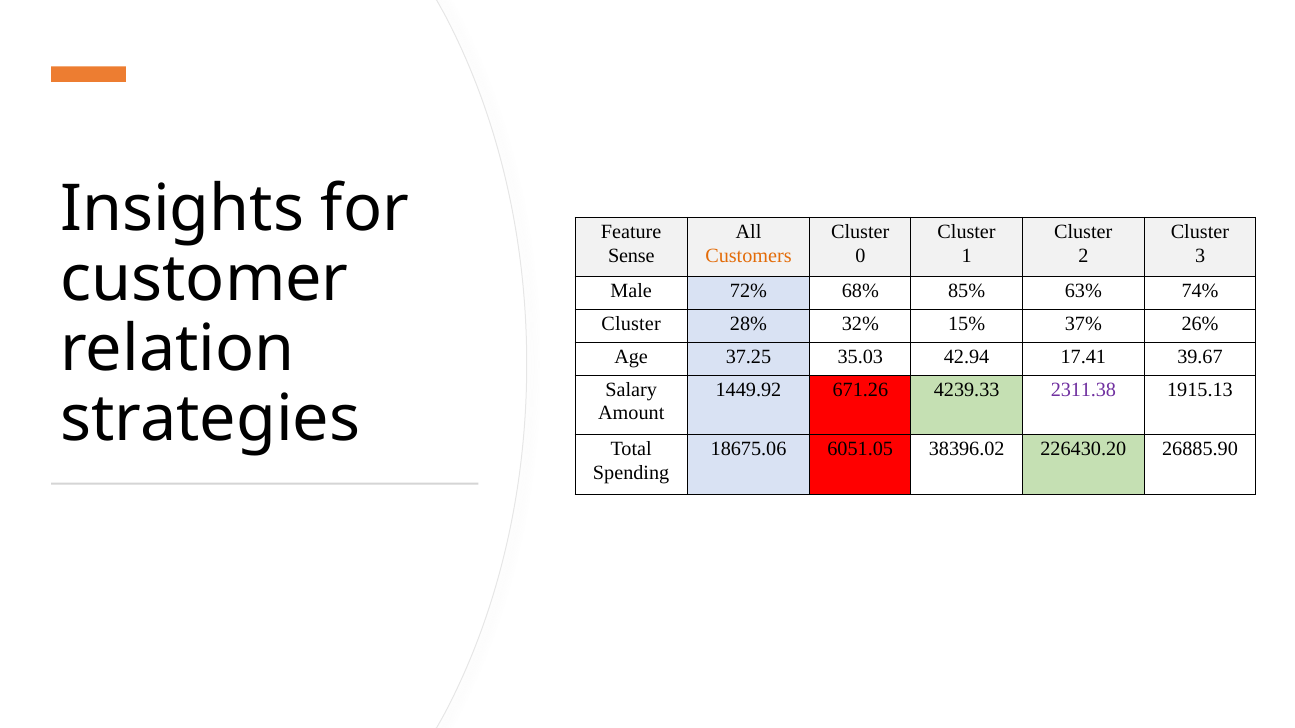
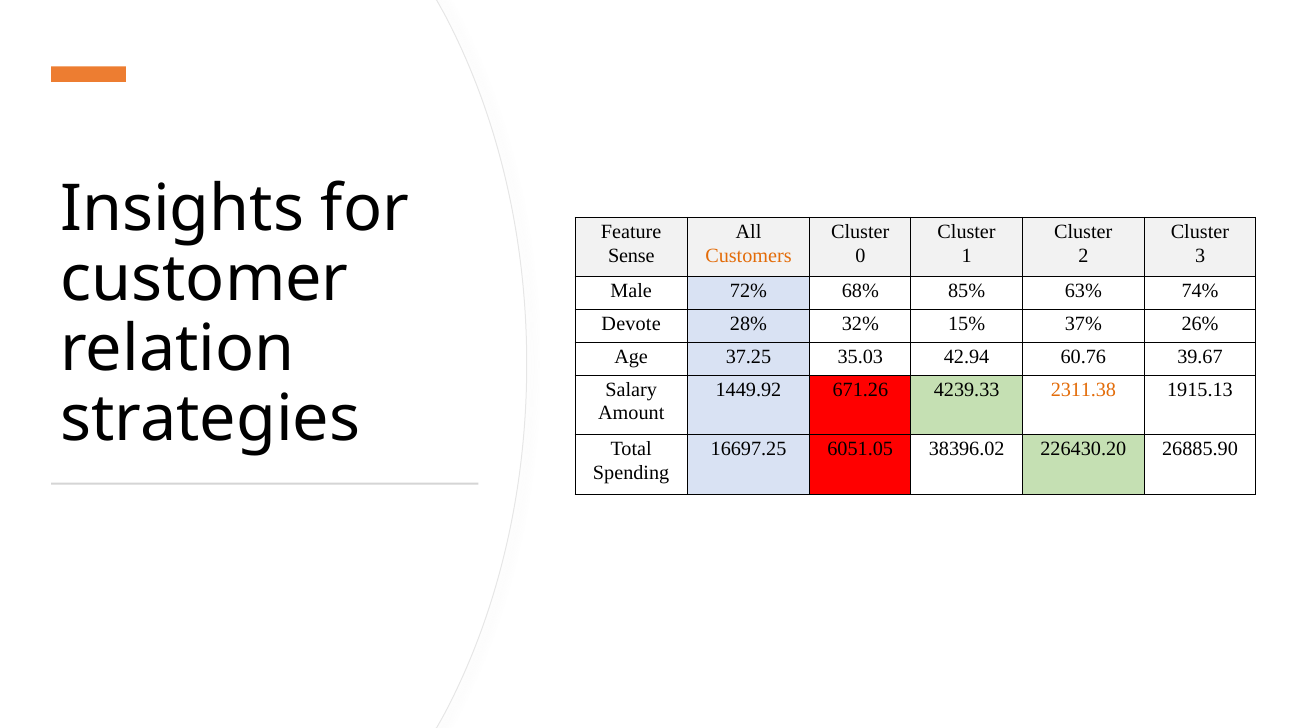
Cluster at (631, 324): Cluster -> Devote
17.41: 17.41 -> 60.76
2311.38 colour: purple -> orange
18675.06: 18675.06 -> 16697.25
